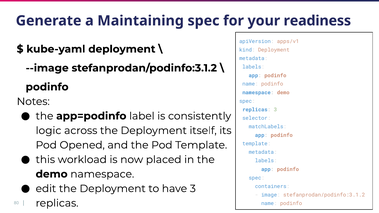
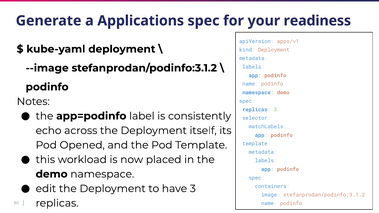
Maintaining: Maintaining -> Applications
logic: logic -> echo
